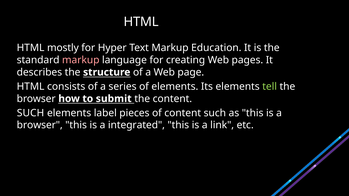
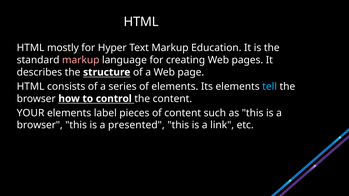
tell colour: light green -> light blue
submit: submit -> control
SUCH at (31, 113): SUCH -> YOUR
integrated: integrated -> presented
